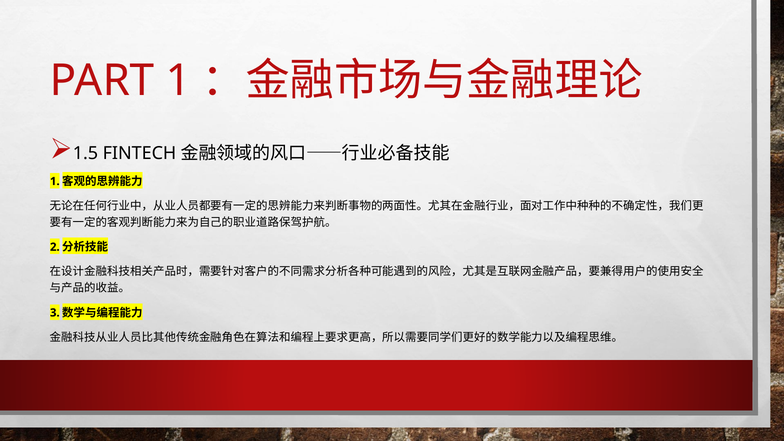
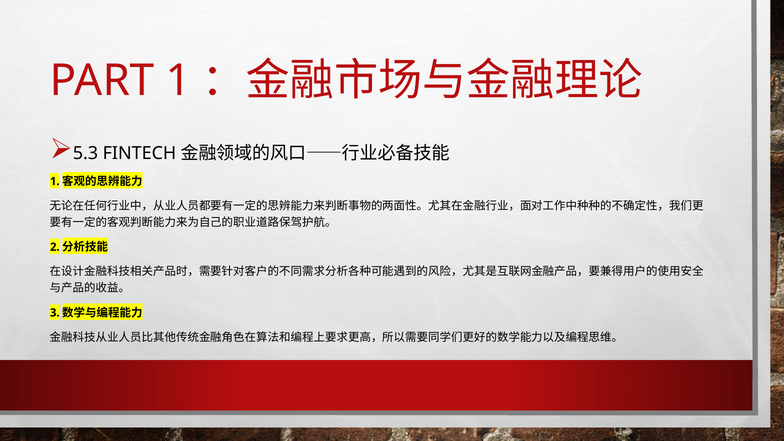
1.5: 1.5 -> 5.3
